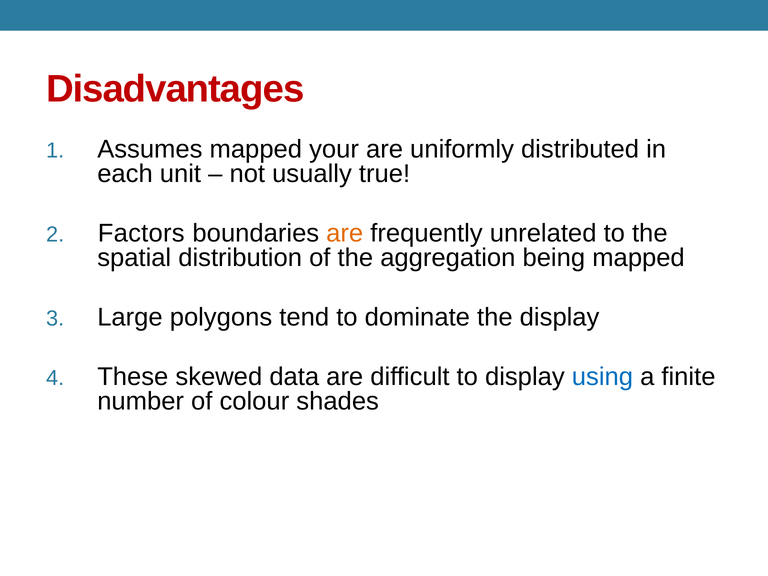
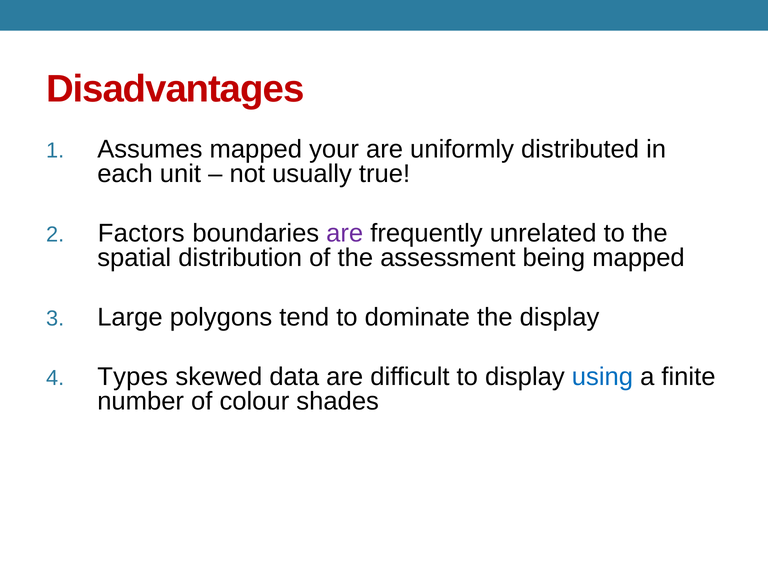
are at (345, 233) colour: orange -> purple
aggregation: aggregation -> assessment
These: These -> Types
